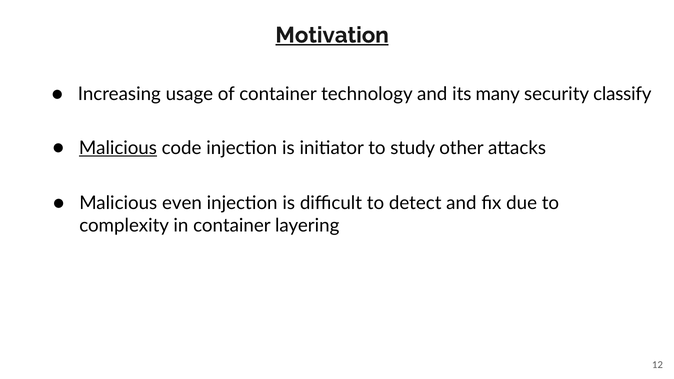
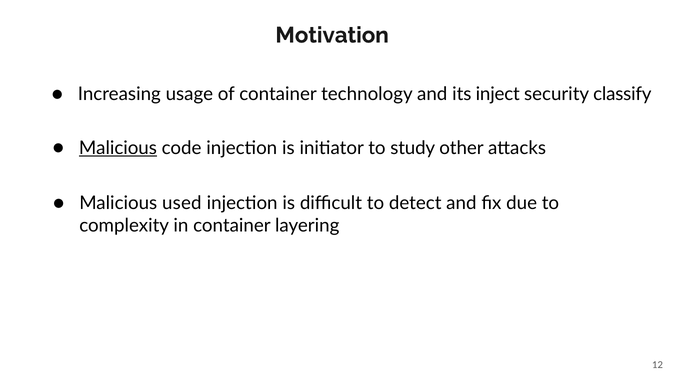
Motivation underline: present -> none
many: many -> inject
even: even -> used
